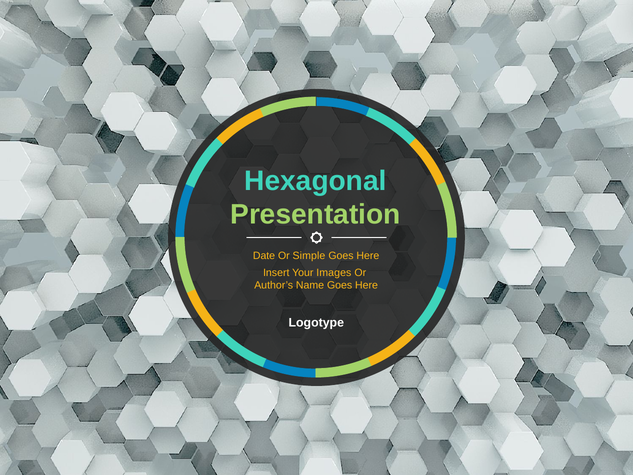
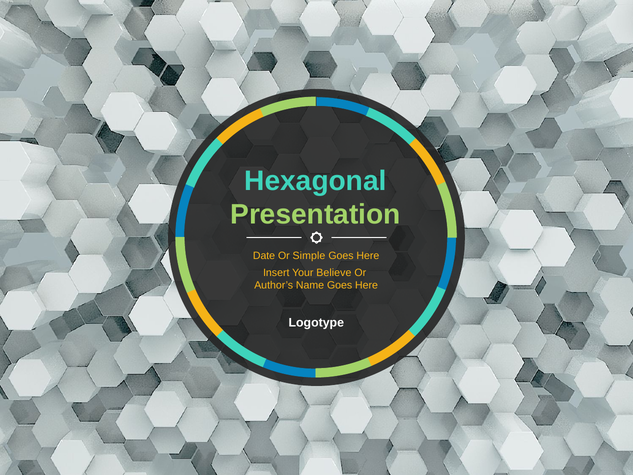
Images: Images -> Believe
